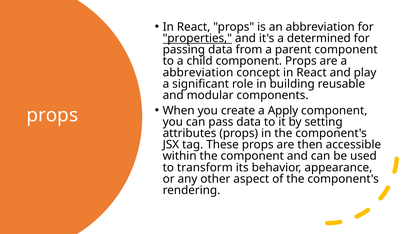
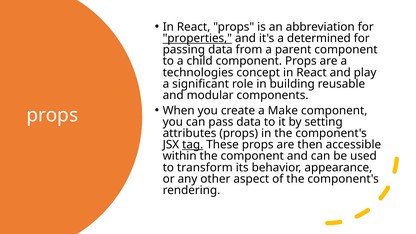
abbreviation at (198, 73): abbreviation -> technologies
Apply: Apply -> Make
tag underline: none -> present
